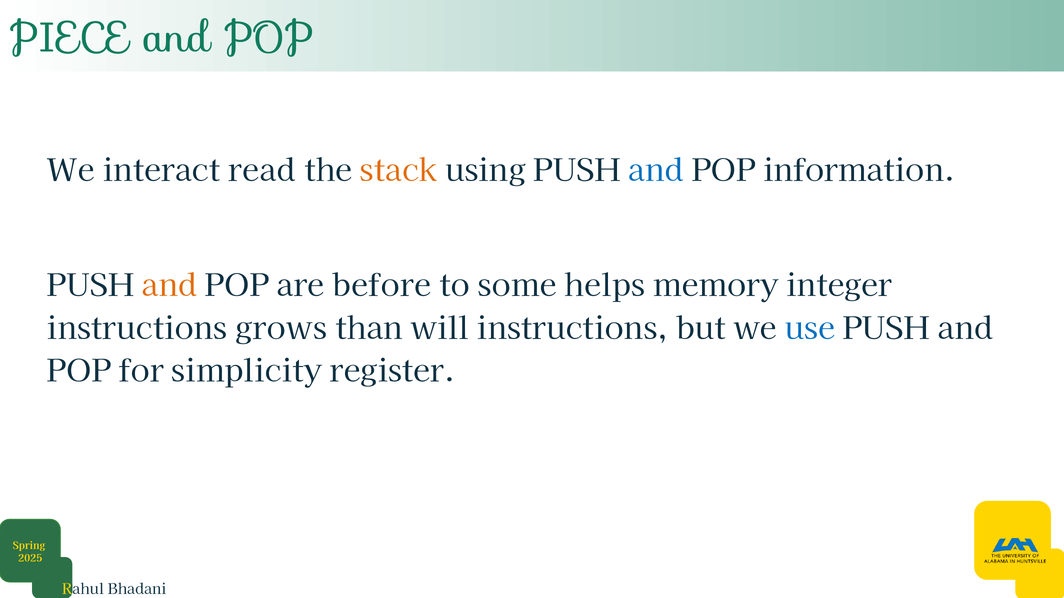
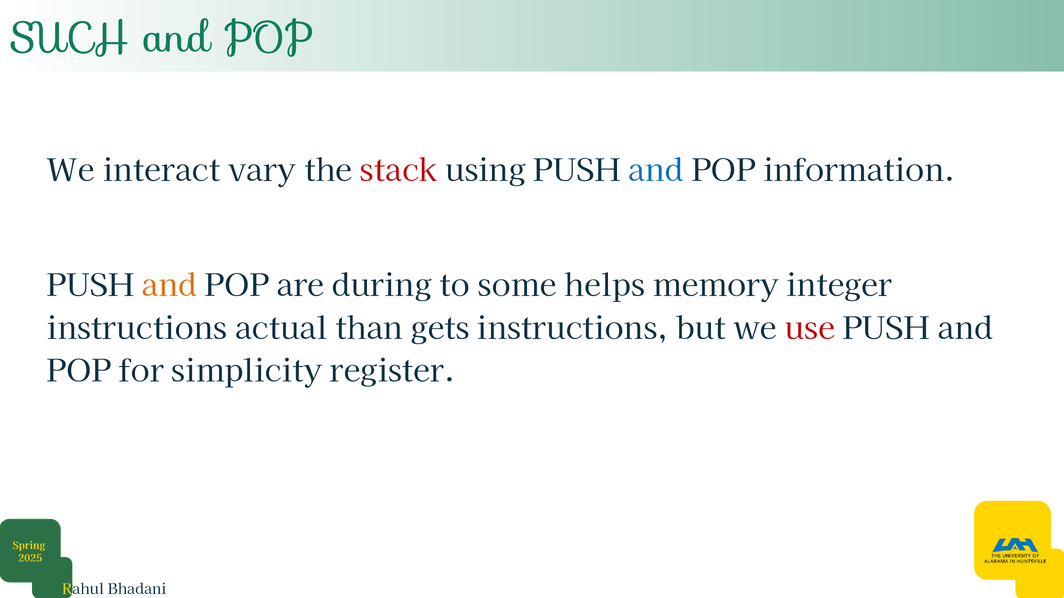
PIECE: PIECE -> SUCH
read: read -> vary
stack colour: orange -> red
before: before -> during
grows: grows -> actual
will: will -> gets
use colour: blue -> red
